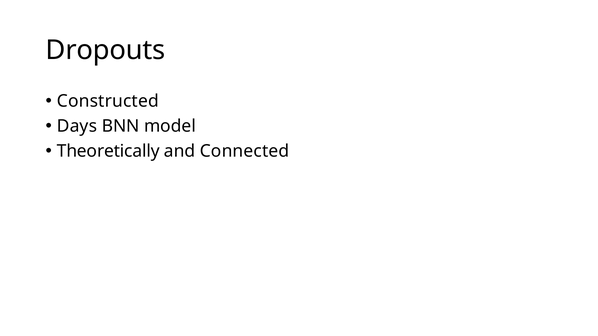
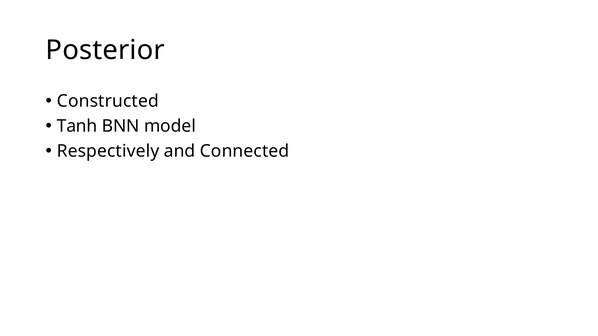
Dropouts: Dropouts -> Posterior
Days: Days -> Tanh
Theoretically: Theoretically -> Respectively
